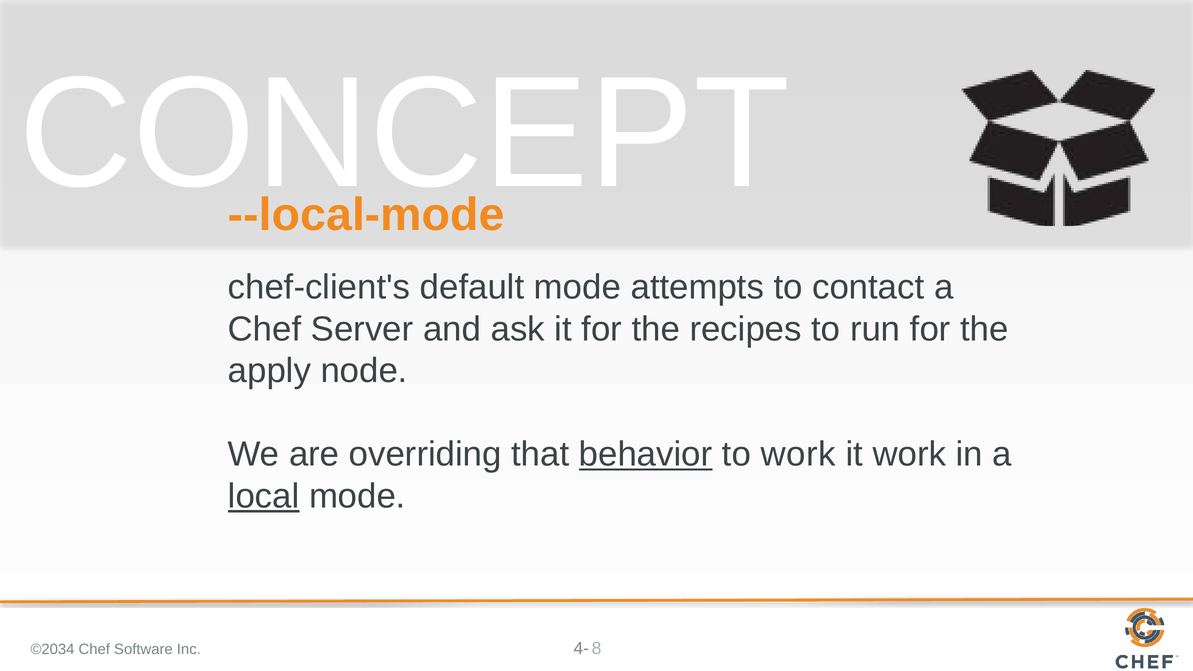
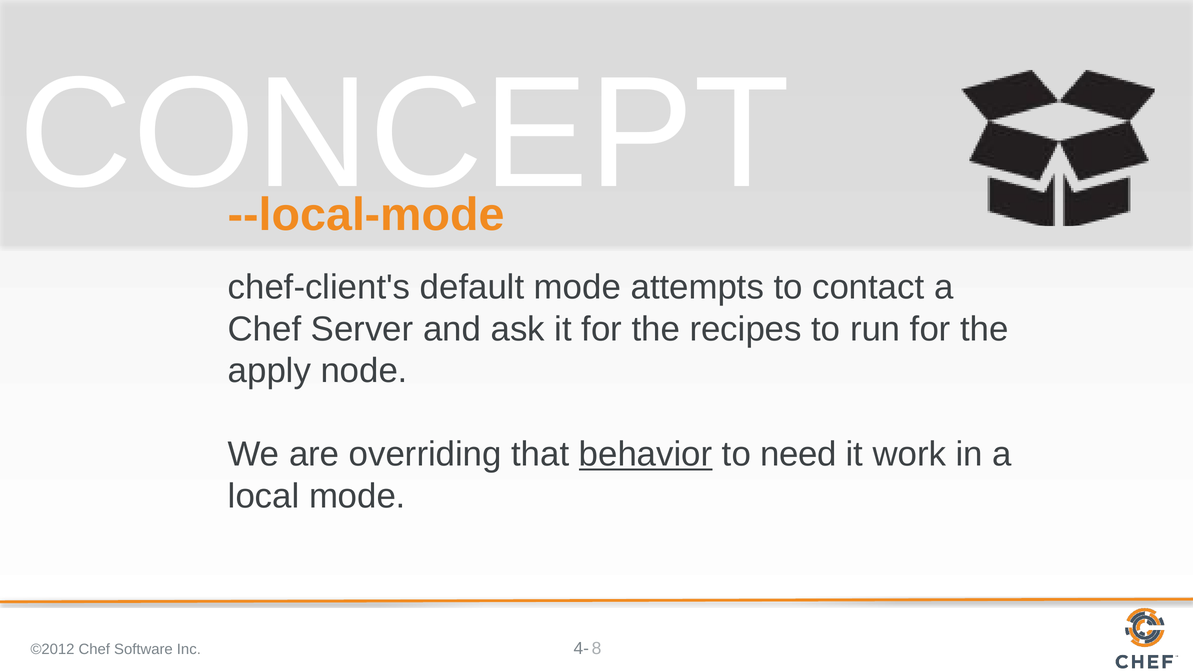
to work: work -> need
local underline: present -> none
©2034: ©2034 -> ©2012
